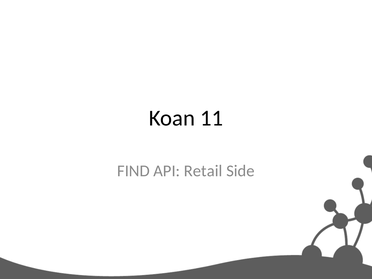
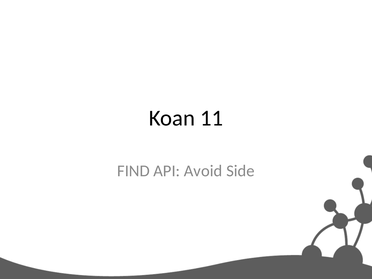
Retail: Retail -> Avoid
